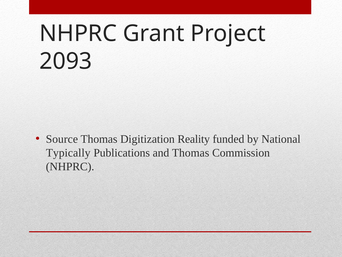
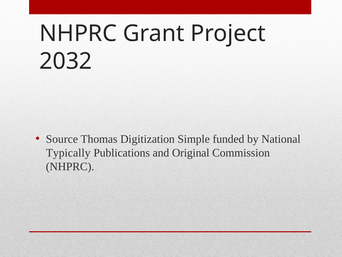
2093: 2093 -> 2032
Reality: Reality -> Simple
and Thomas: Thomas -> Original
